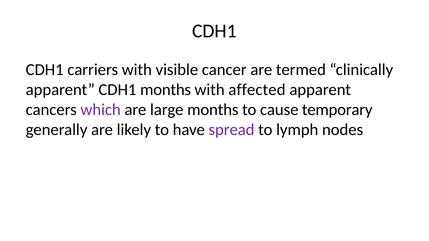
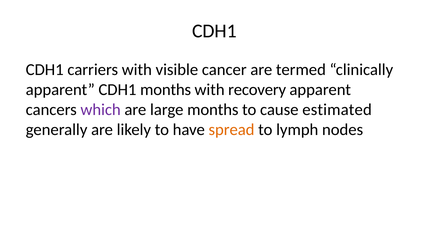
affected: affected -> recovery
temporary: temporary -> estimated
spread colour: purple -> orange
